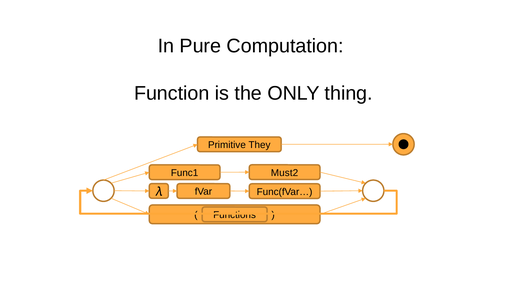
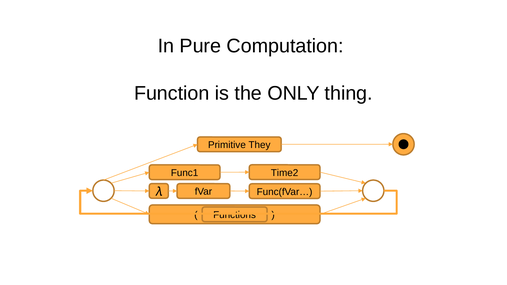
Must2: Must2 -> Time2
